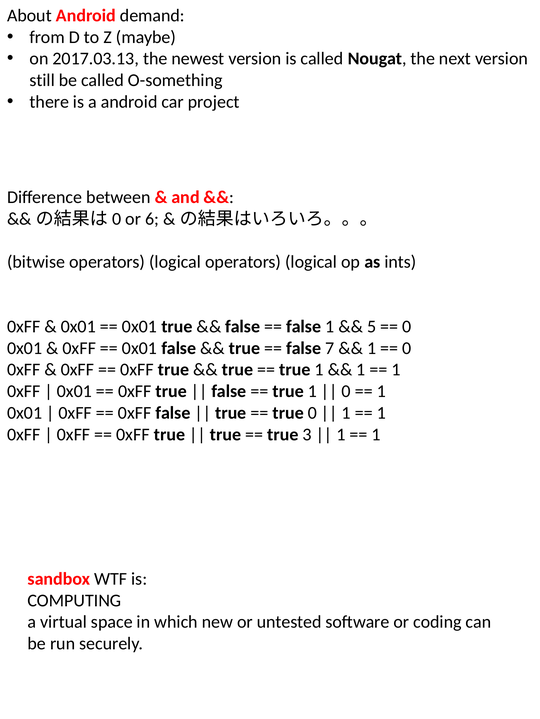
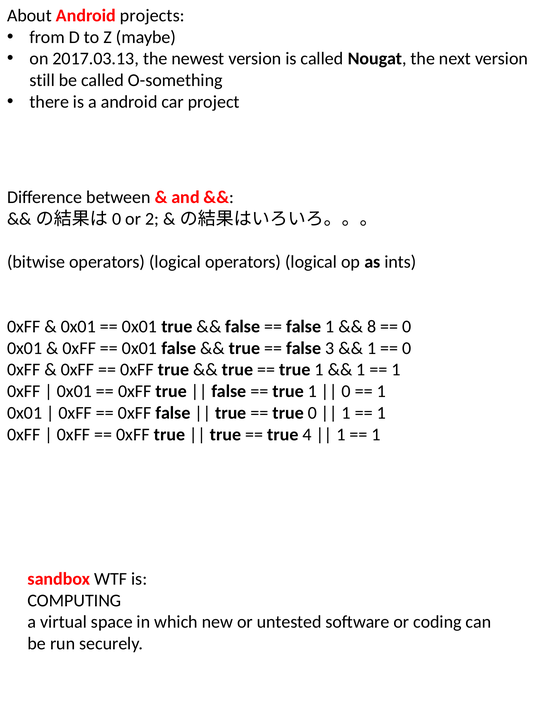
demand: demand -> projects
6: 6 -> 2
5: 5 -> 8
7: 7 -> 3
3: 3 -> 4
